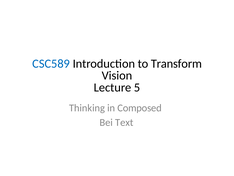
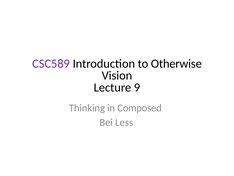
CSC589 colour: blue -> purple
Transform: Transform -> Otherwise
5: 5 -> 9
Text: Text -> Less
